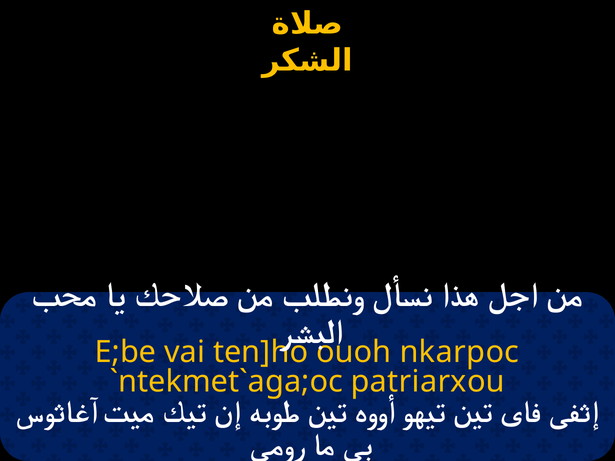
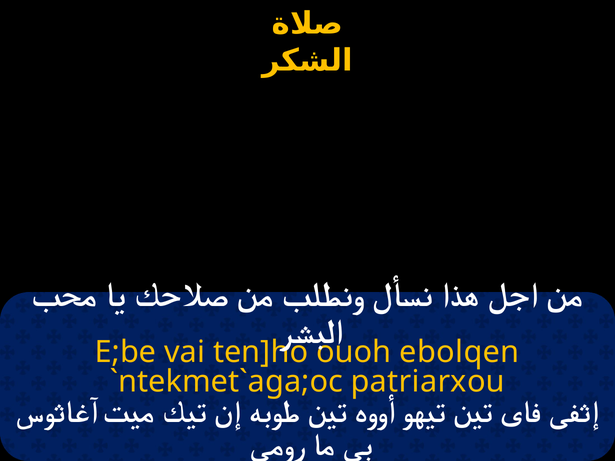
nkarpoc: nkarpoc -> ebolqen
